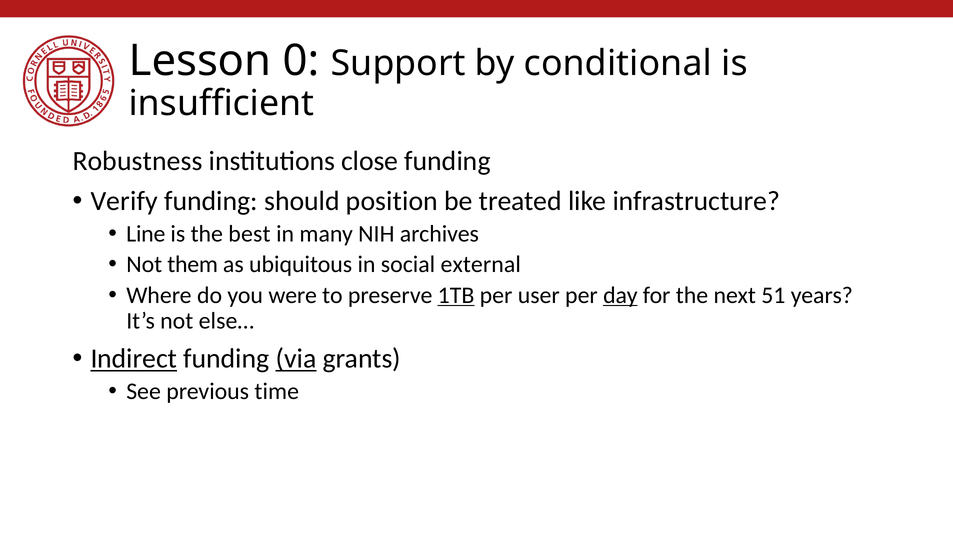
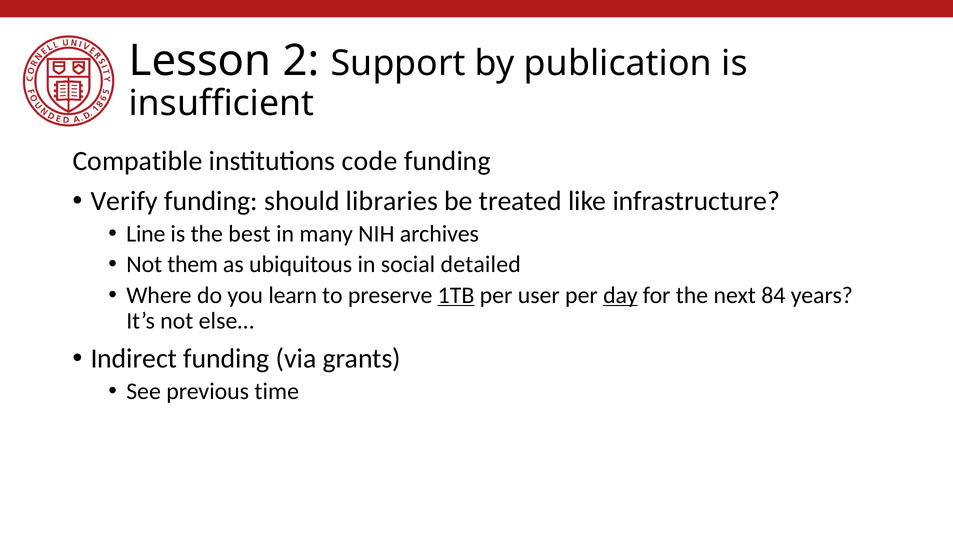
0: 0 -> 2
conditional: conditional -> publication
Robustness: Robustness -> Compatible
close: close -> code
position: position -> libraries
external: external -> detailed
were: were -> learn
51: 51 -> 84
Indirect underline: present -> none
via underline: present -> none
